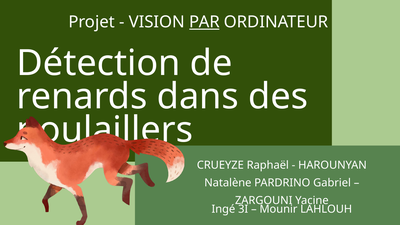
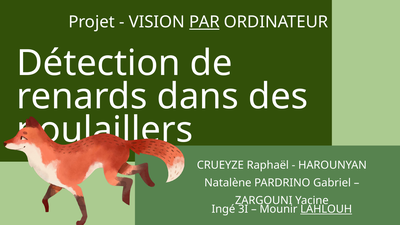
LAHLOUH underline: none -> present
